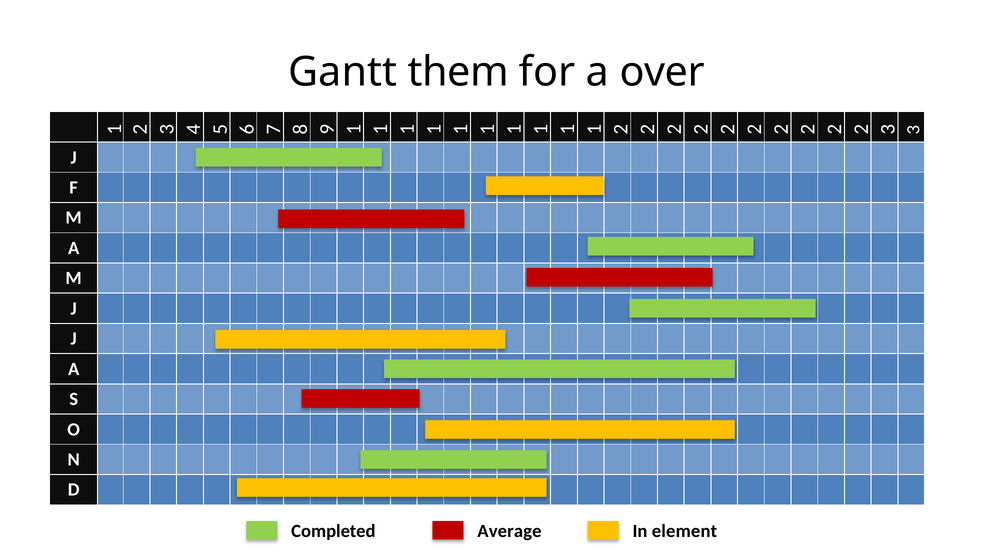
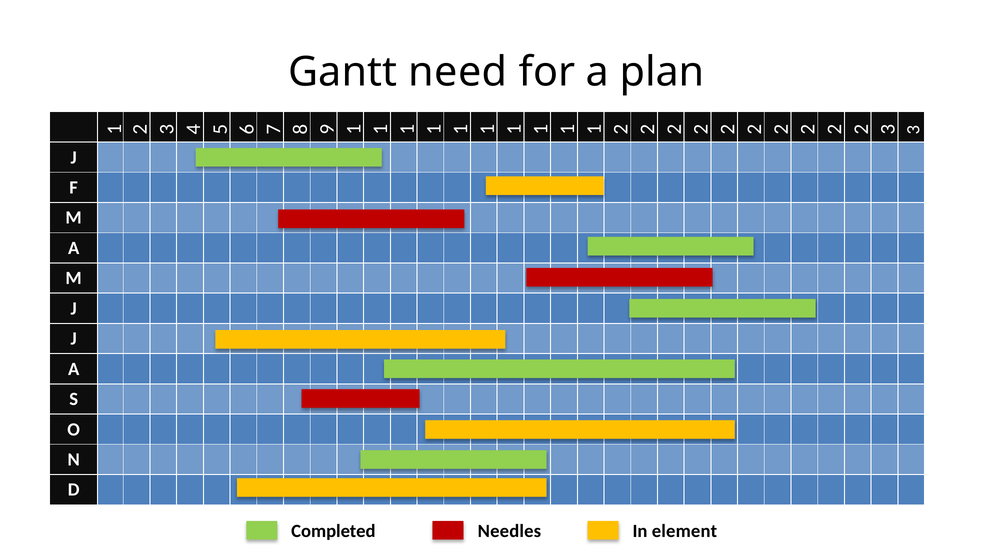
them: them -> need
over: over -> plan
Average: Average -> Needles
